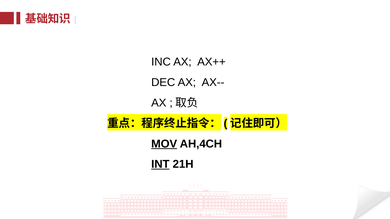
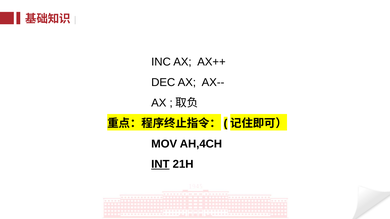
MOV underline: present -> none
